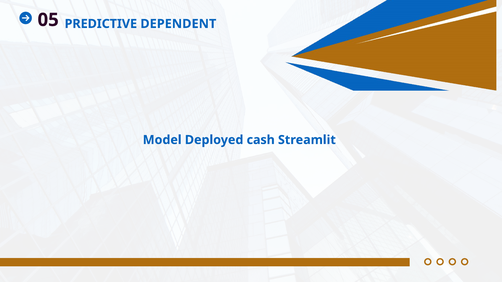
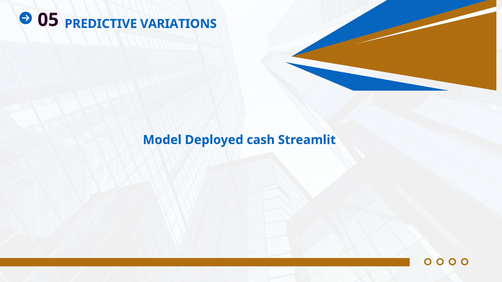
DEPENDENT: DEPENDENT -> VARIATIONS
